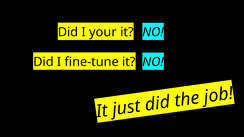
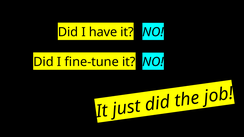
your: your -> have
